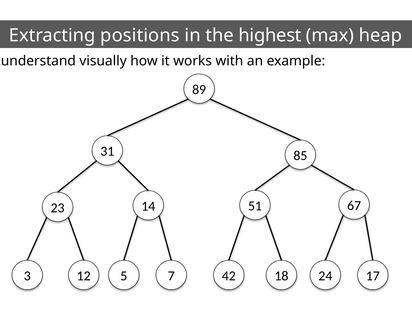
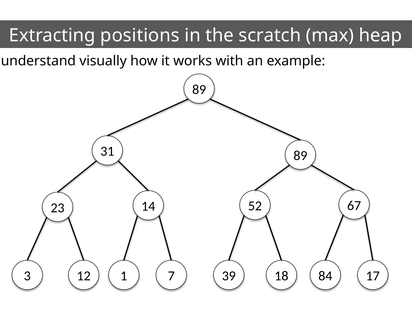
highest: highest -> scratch
31 85: 85 -> 89
51: 51 -> 52
5: 5 -> 1
42: 42 -> 39
24: 24 -> 84
